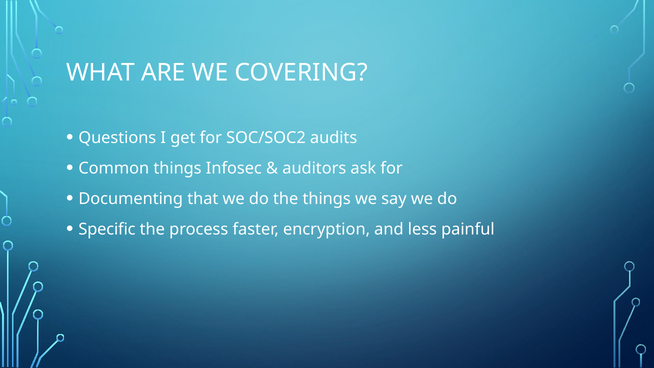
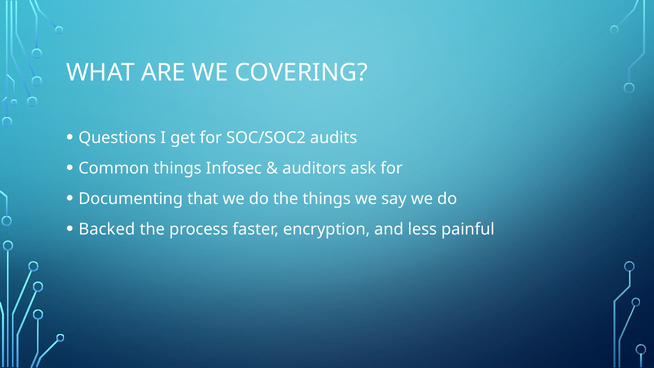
Specific: Specific -> Backed
